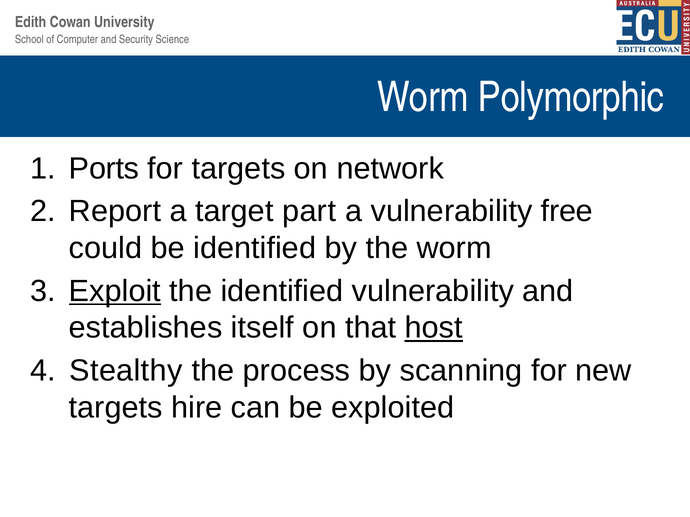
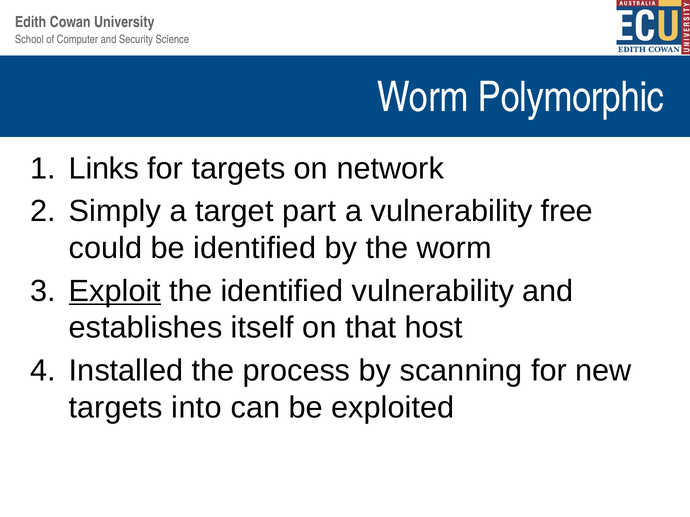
Ports: Ports -> Links
Report: Report -> Simply
host underline: present -> none
Stealthy: Stealthy -> Installed
hire: hire -> into
